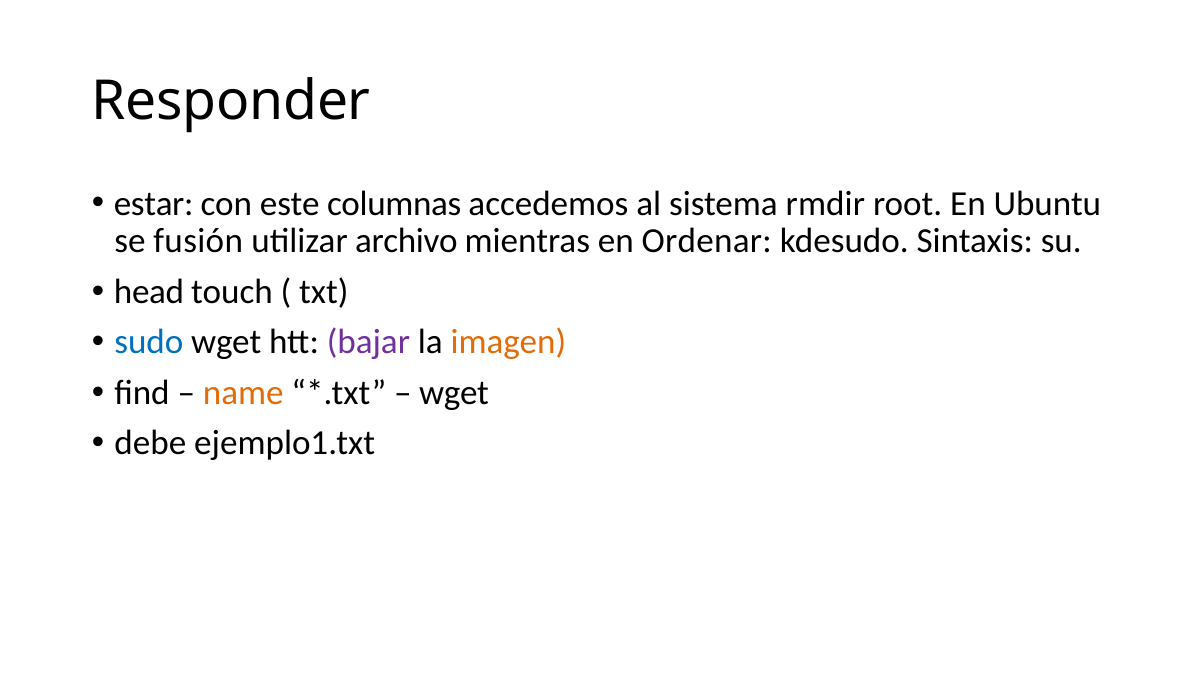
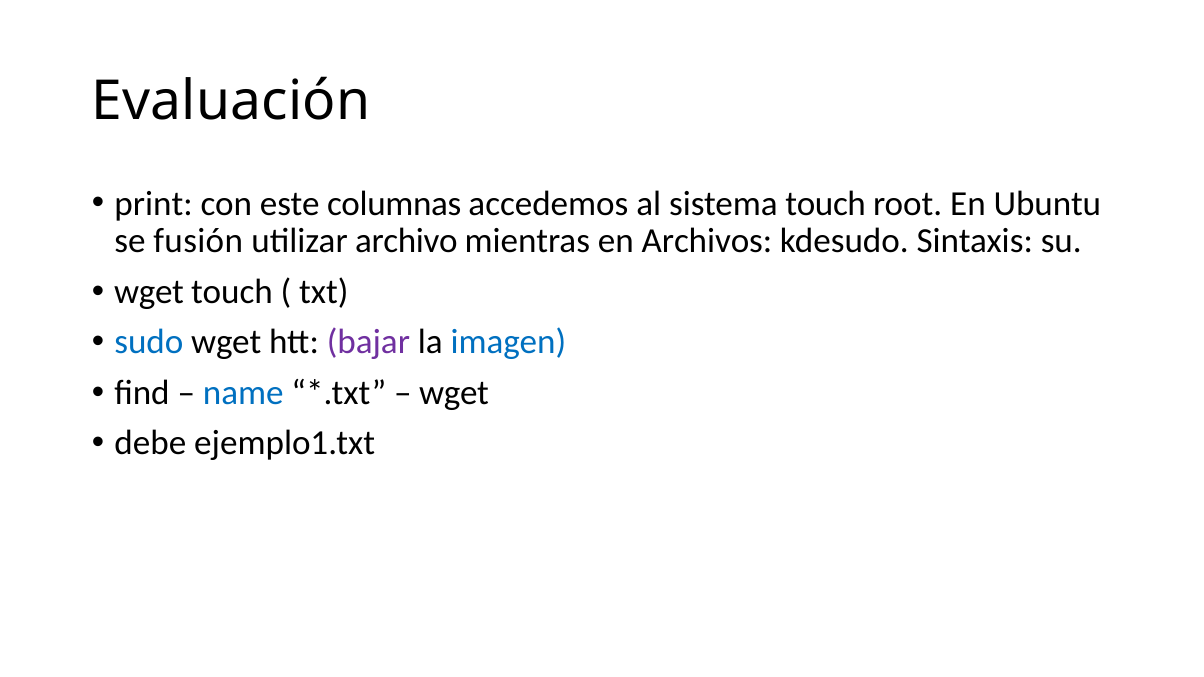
Responder: Responder -> Evaluación
estar: estar -> print
sistema rmdir: rmdir -> touch
Ordenar: Ordenar -> Archivos
head at (149, 292): head -> wget
imagen colour: orange -> blue
name colour: orange -> blue
